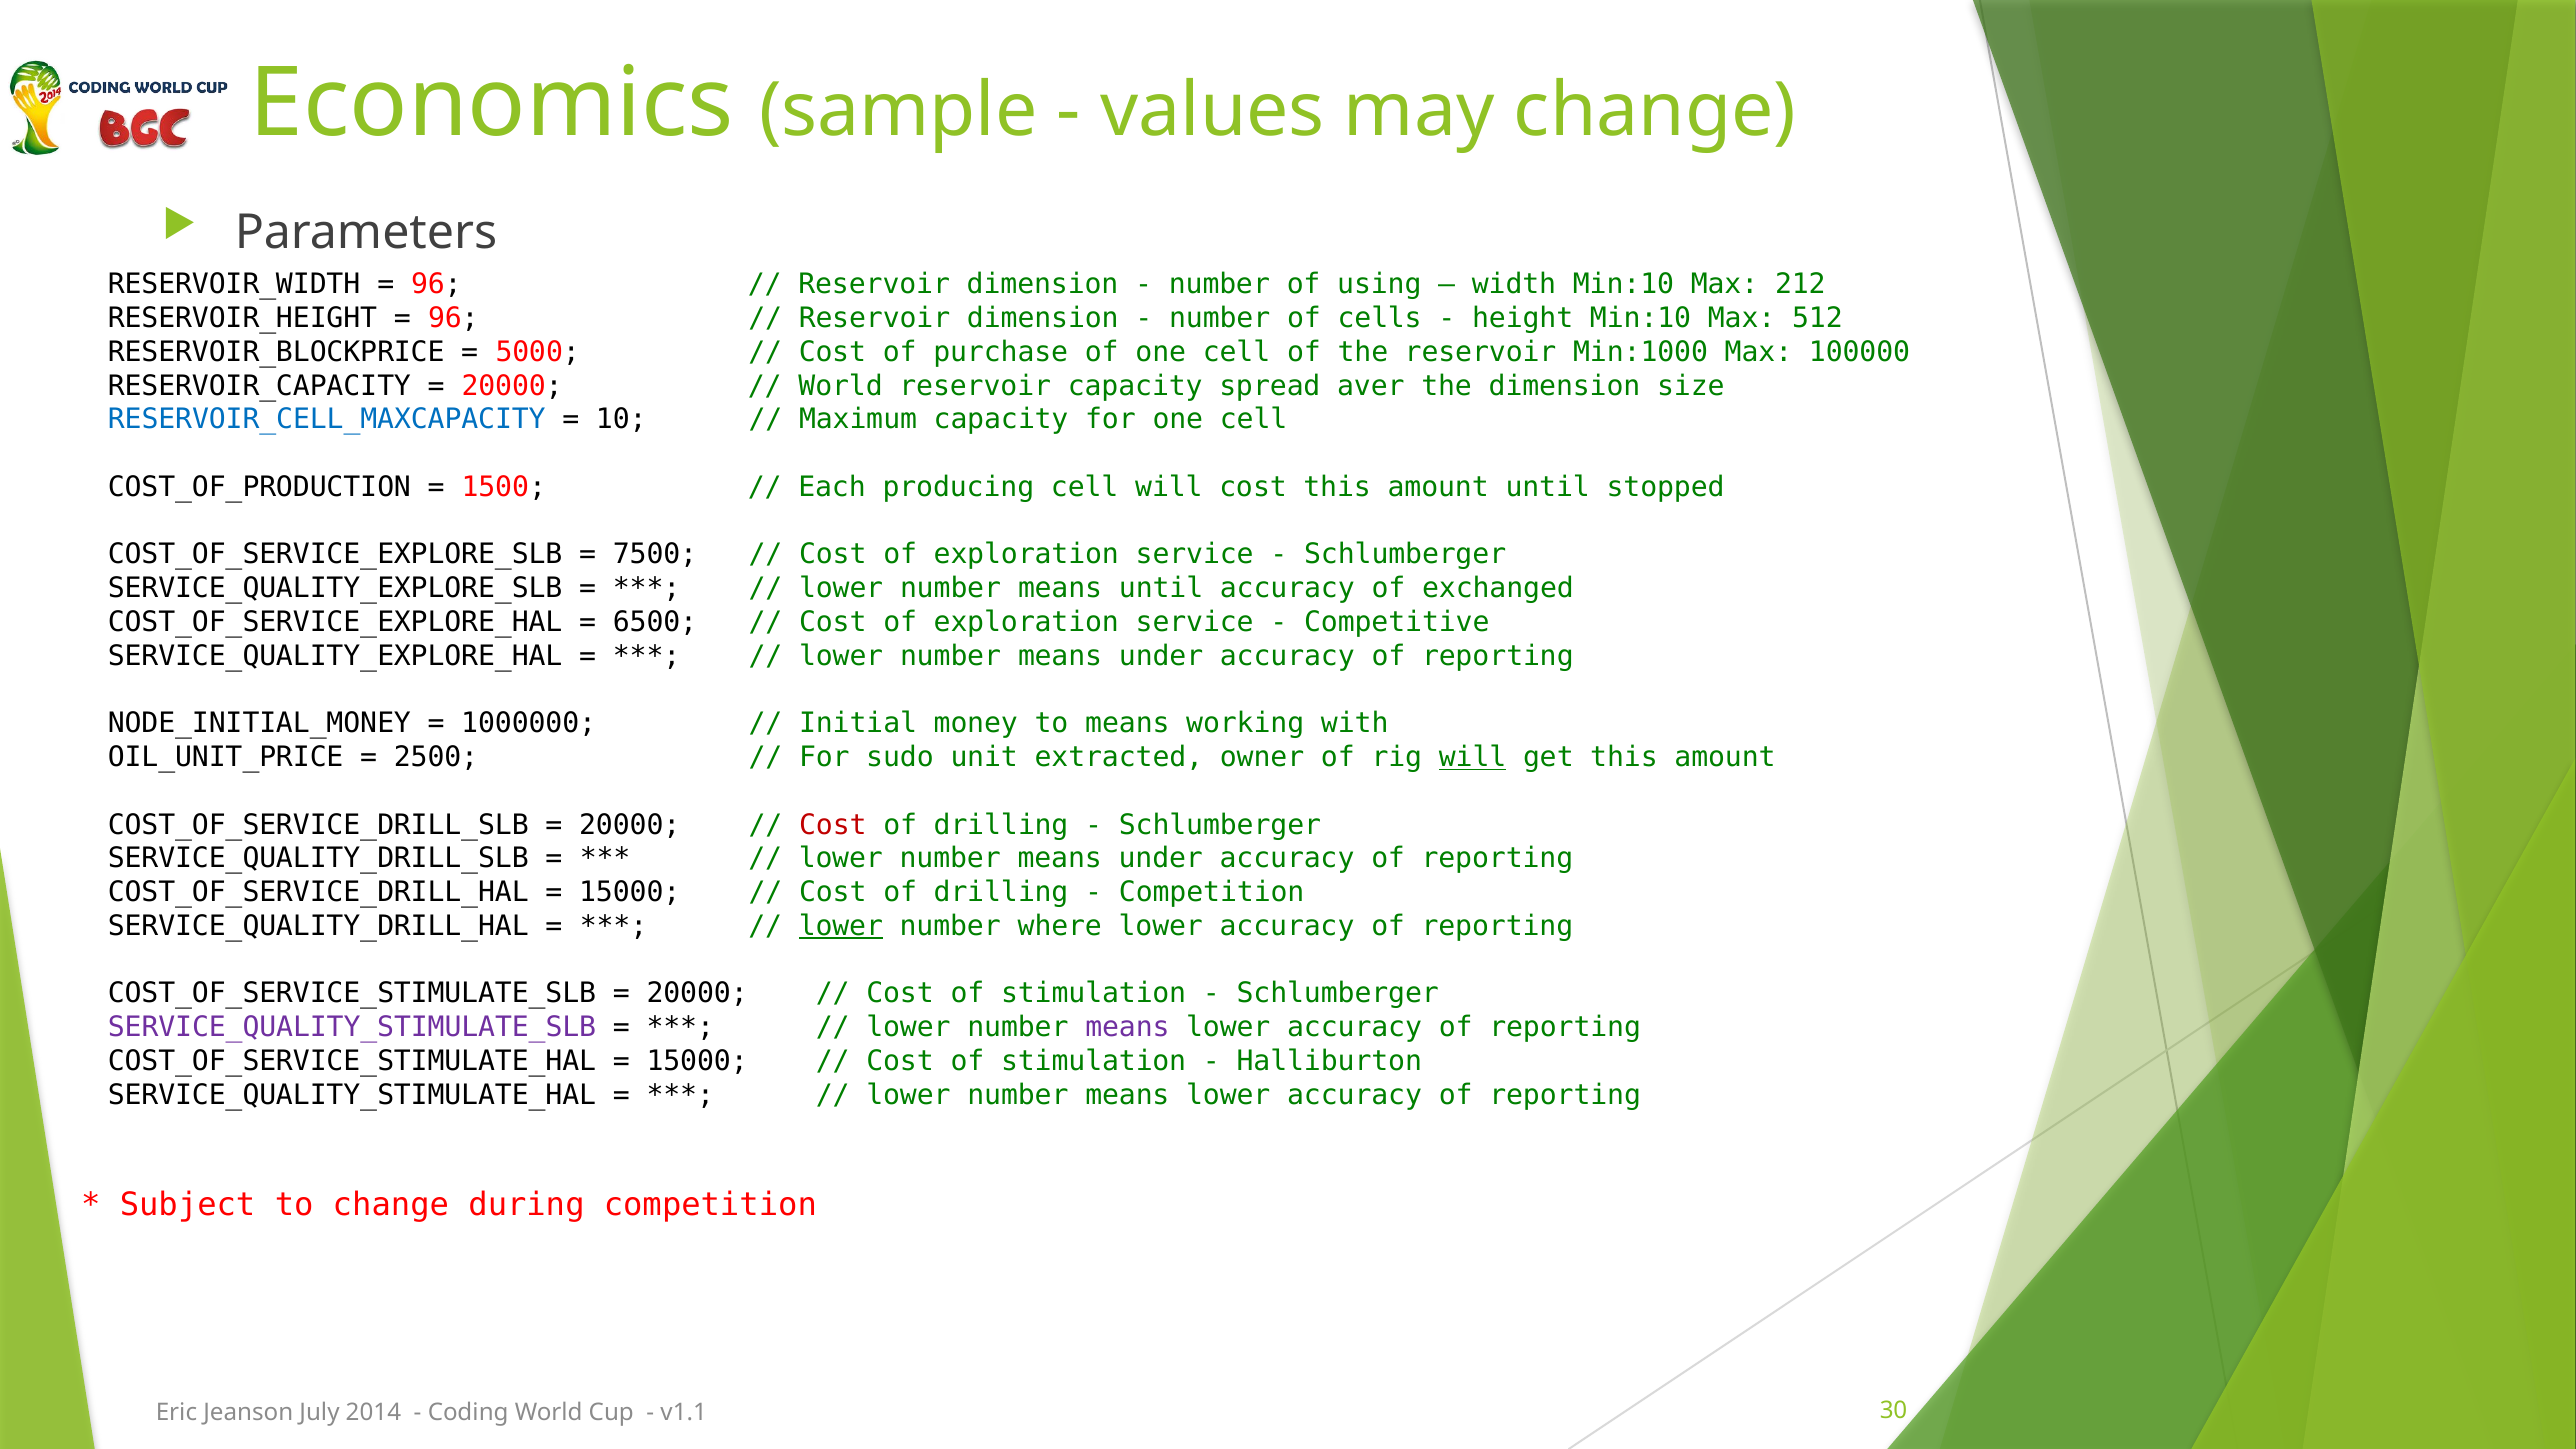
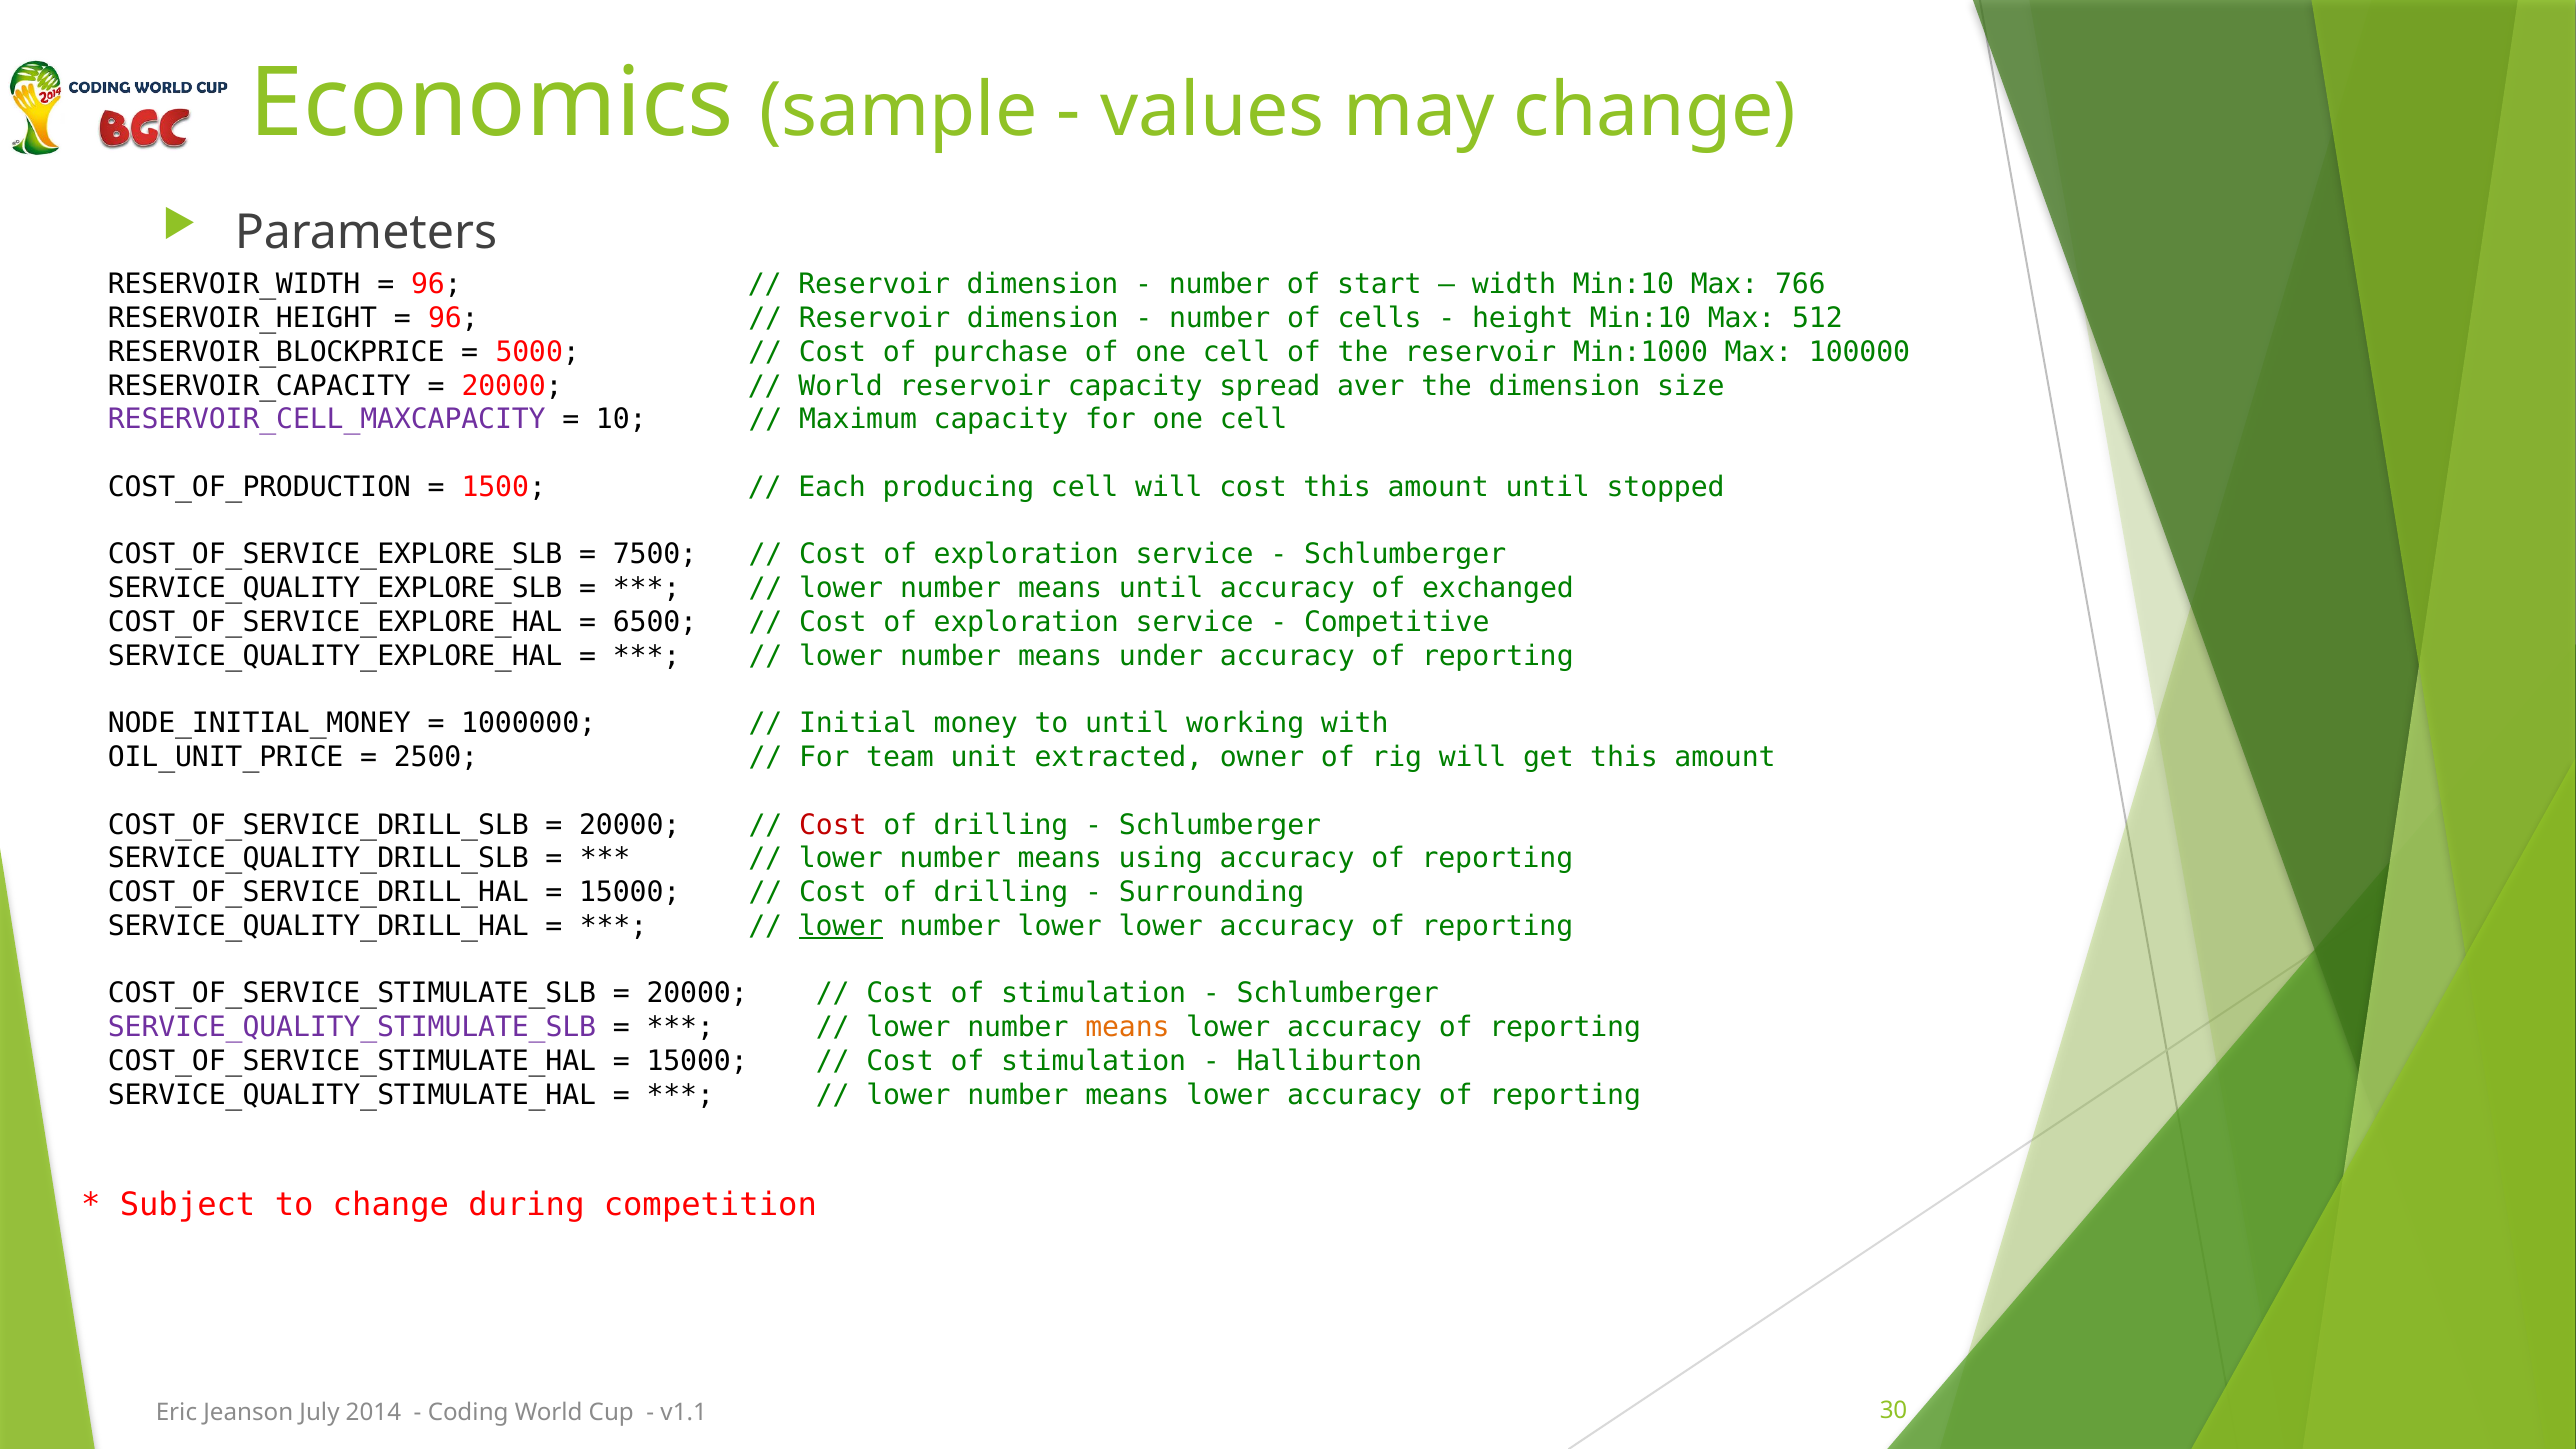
using: using -> start
212: 212 -> 766
RESERVOIR_CELL_MAXCAPACITY colour: blue -> purple
to means: means -> until
sudo: sudo -> team
will at (1473, 757) underline: present -> none
under at (1161, 859): under -> using
Competition at (1212, 892): Competition -> Surrounding
number where: where -> lower
means at (1127, 1027) colour: purple -> orange
